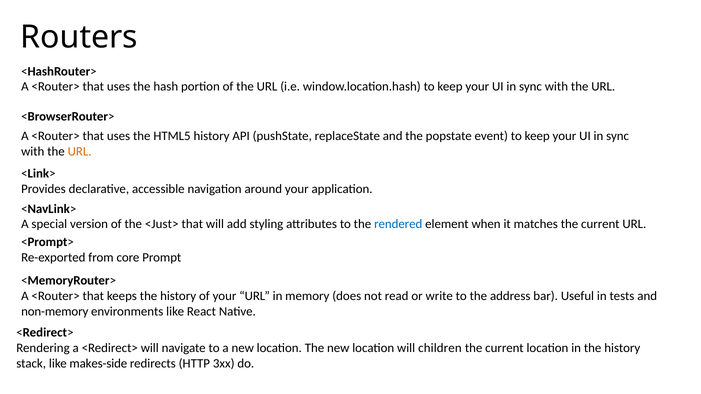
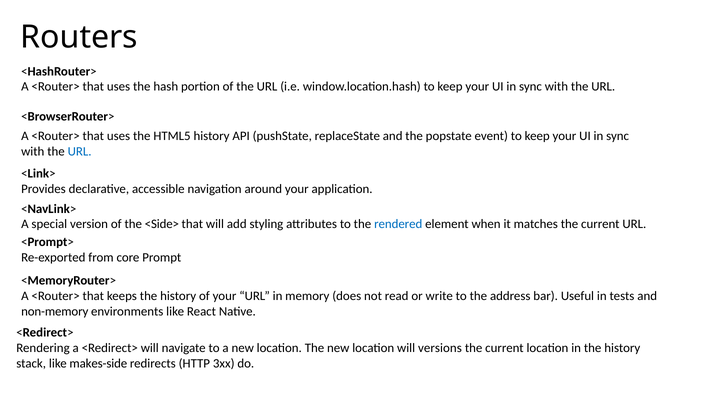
URL at (80, 151) colour: orange -> blue
<Just>: <Just> -> <Side>
children: children -> versions
